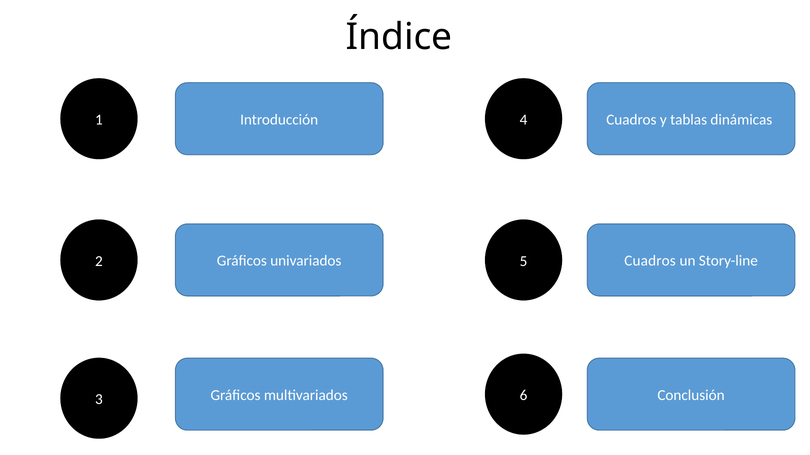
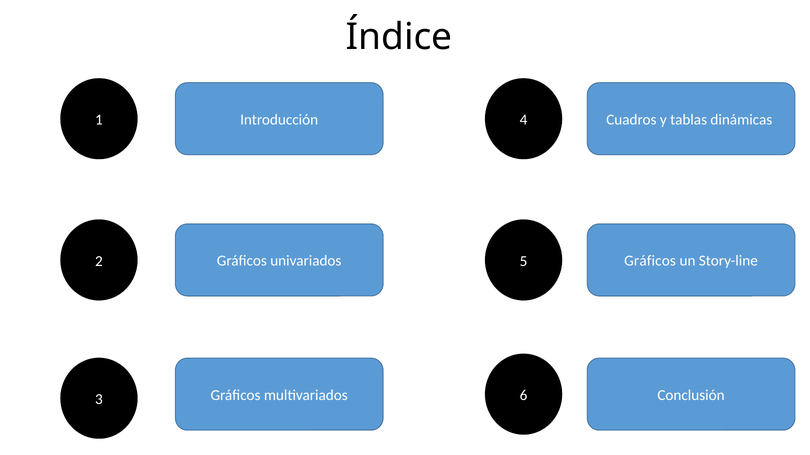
Cuadros at (650, 261): Cuadros -> Gráficos
